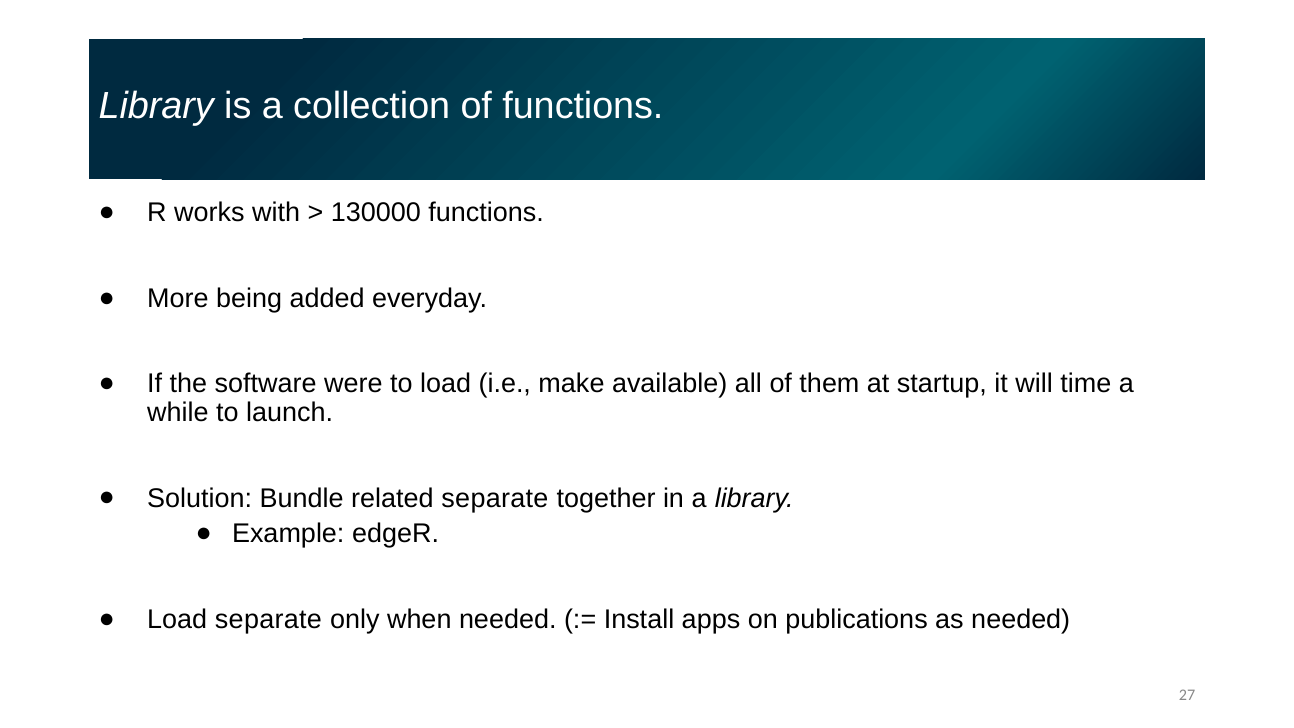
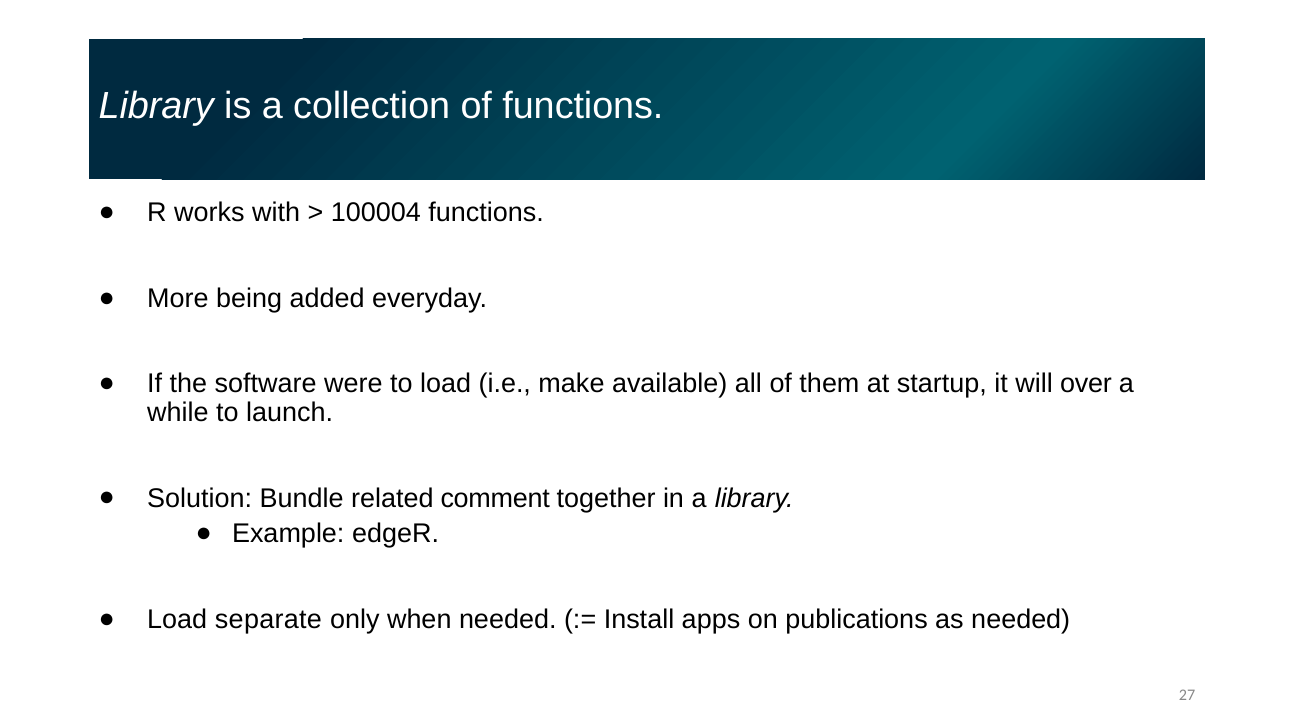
130000: 130000 -> 100004
time: time -> over
related separate: separate -> comment
